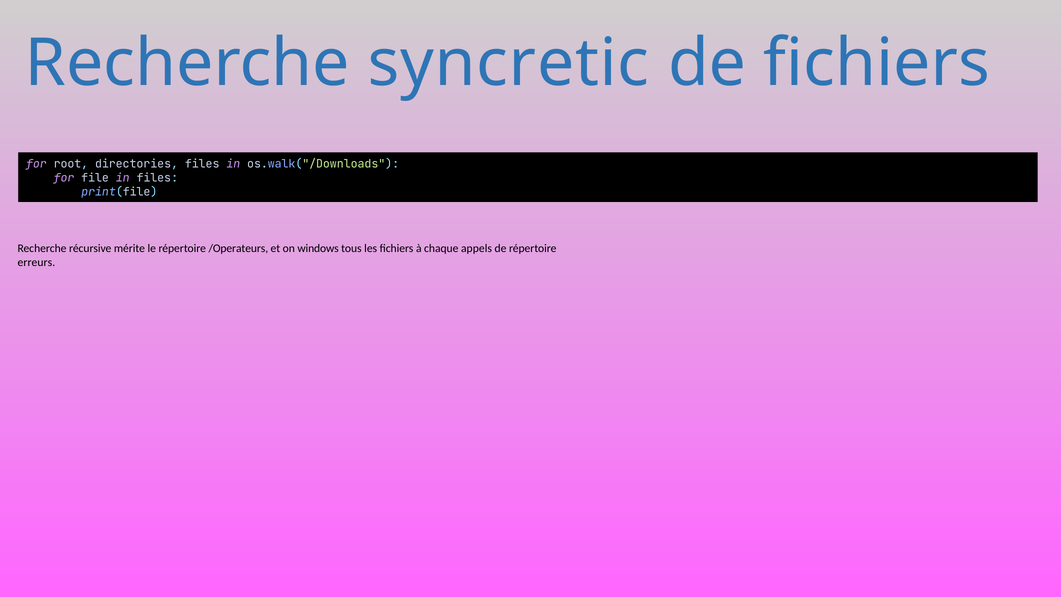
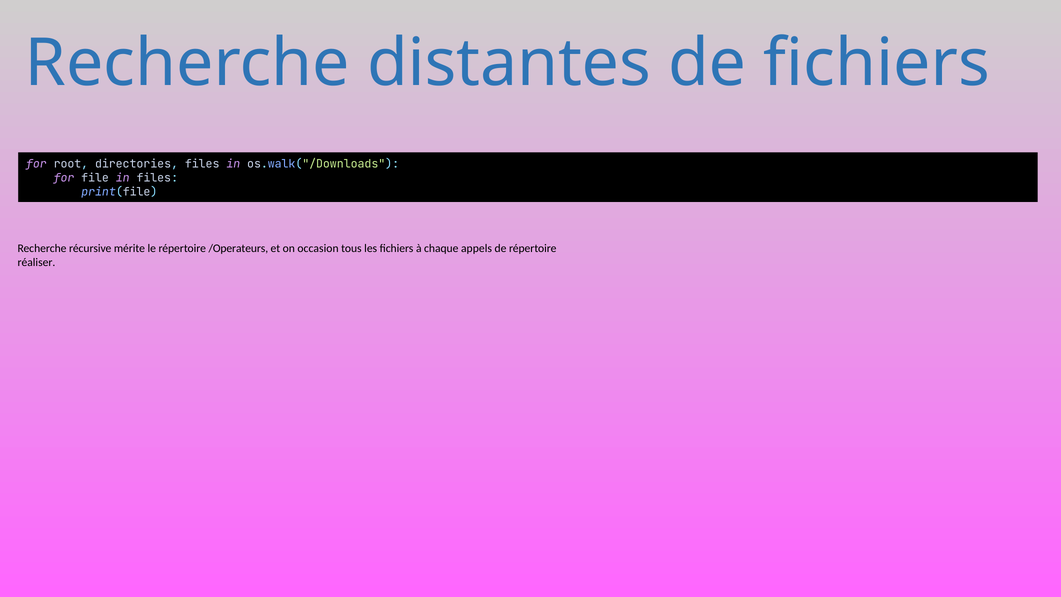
syncretic: syncretic -> distantes
windows: windows -> occasion
erreurs: erreurs -> réaliser
